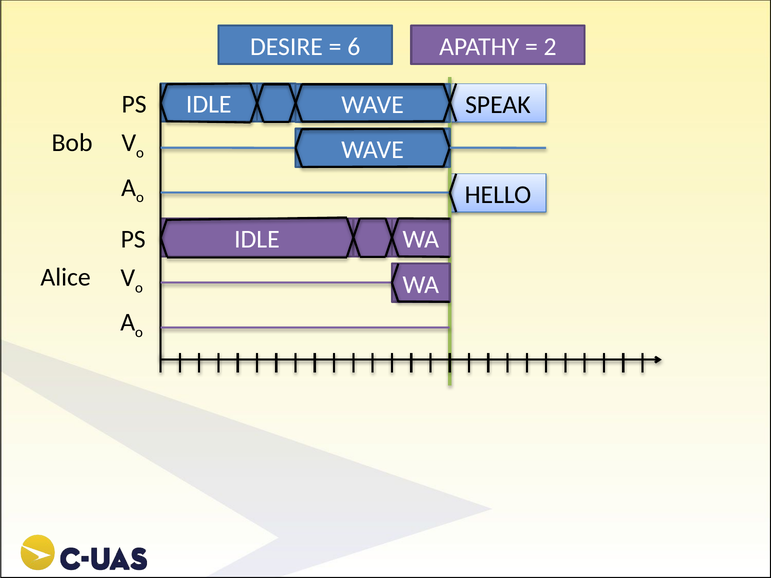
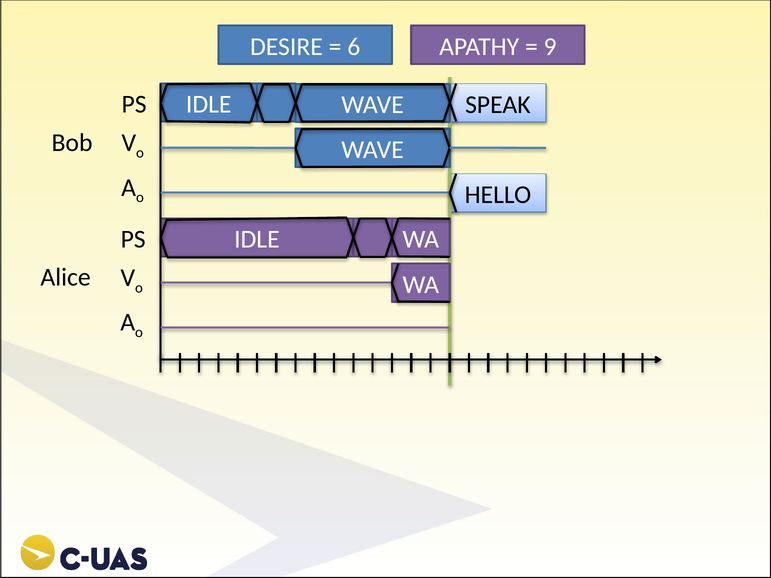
2: 2 -> 9
